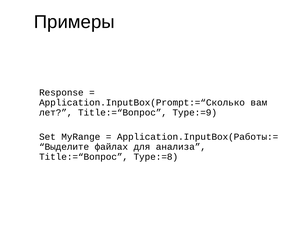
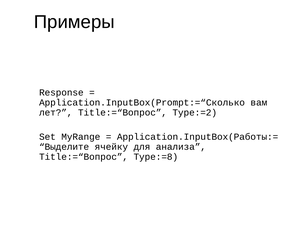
Type:=9: Type:=9 -> Type:=2
файлах: файлах -> ячейку
